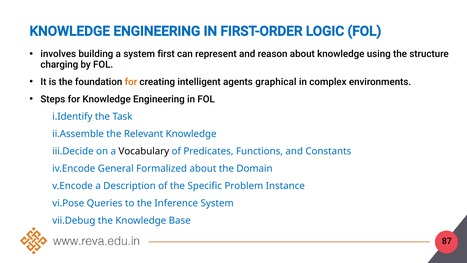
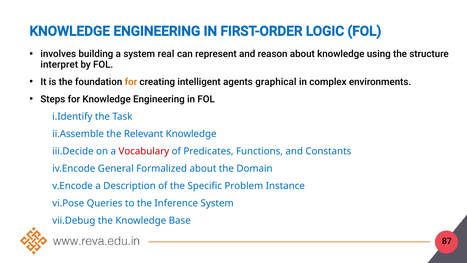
first: first -> real
charging: charging -> interpret
Vocabulary colour: black -> red
